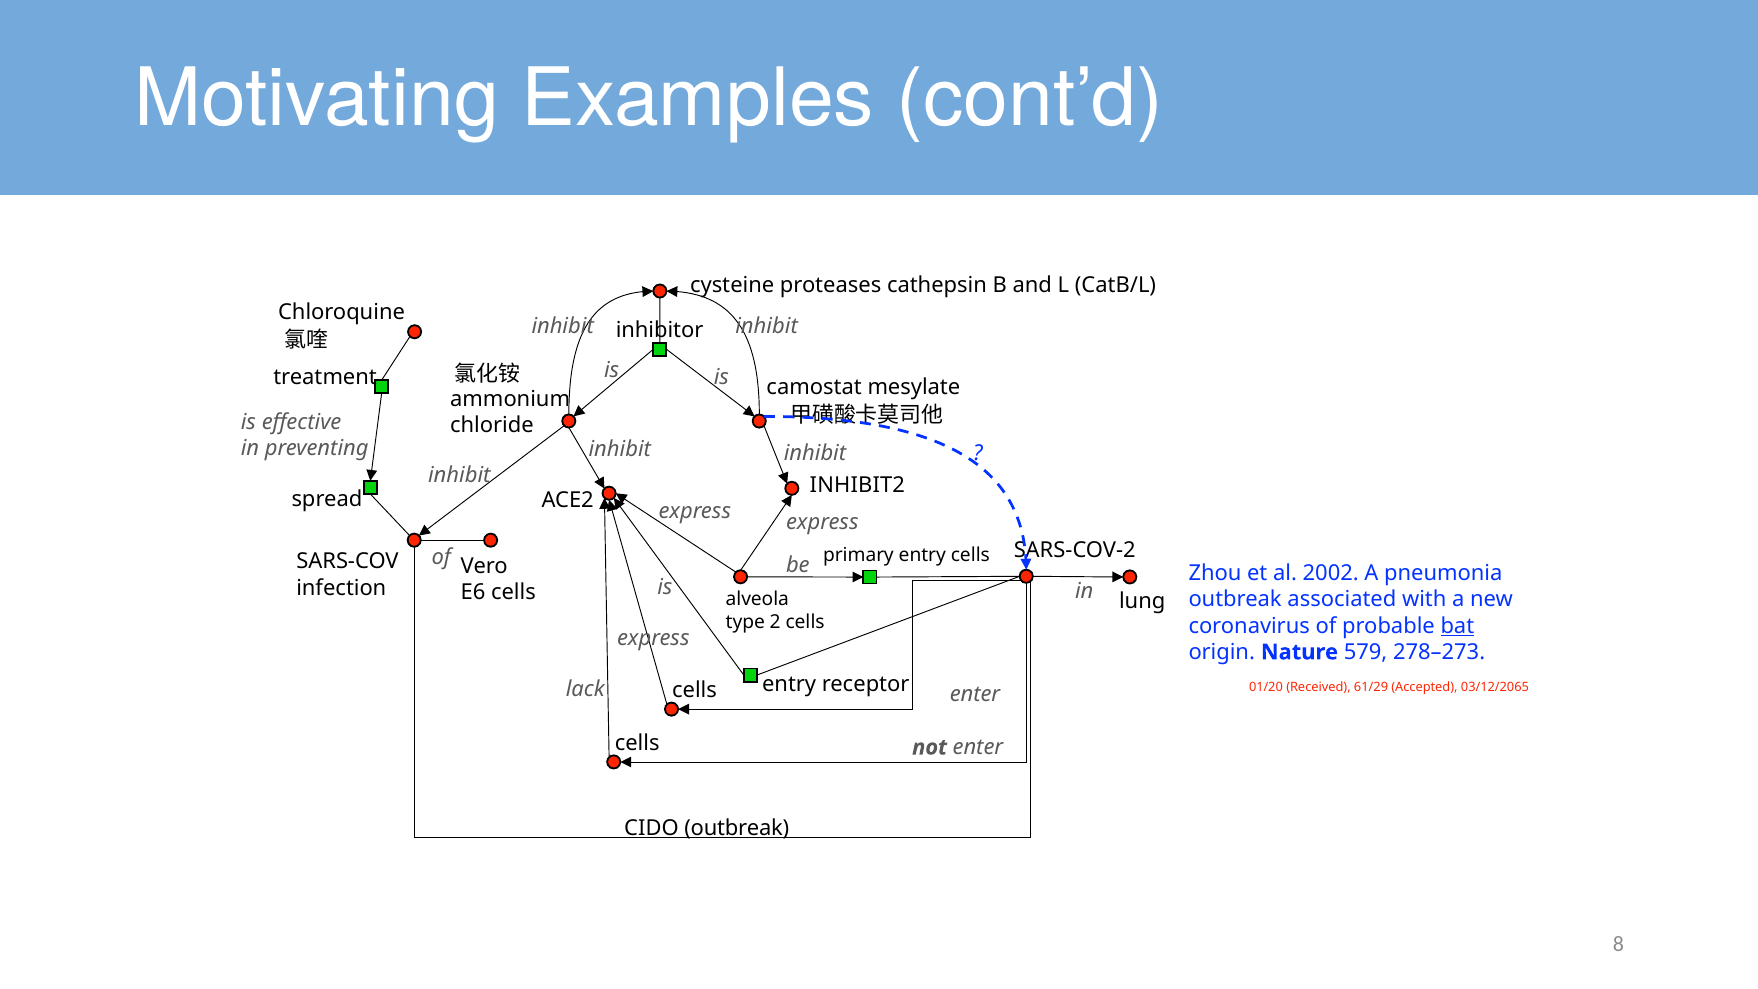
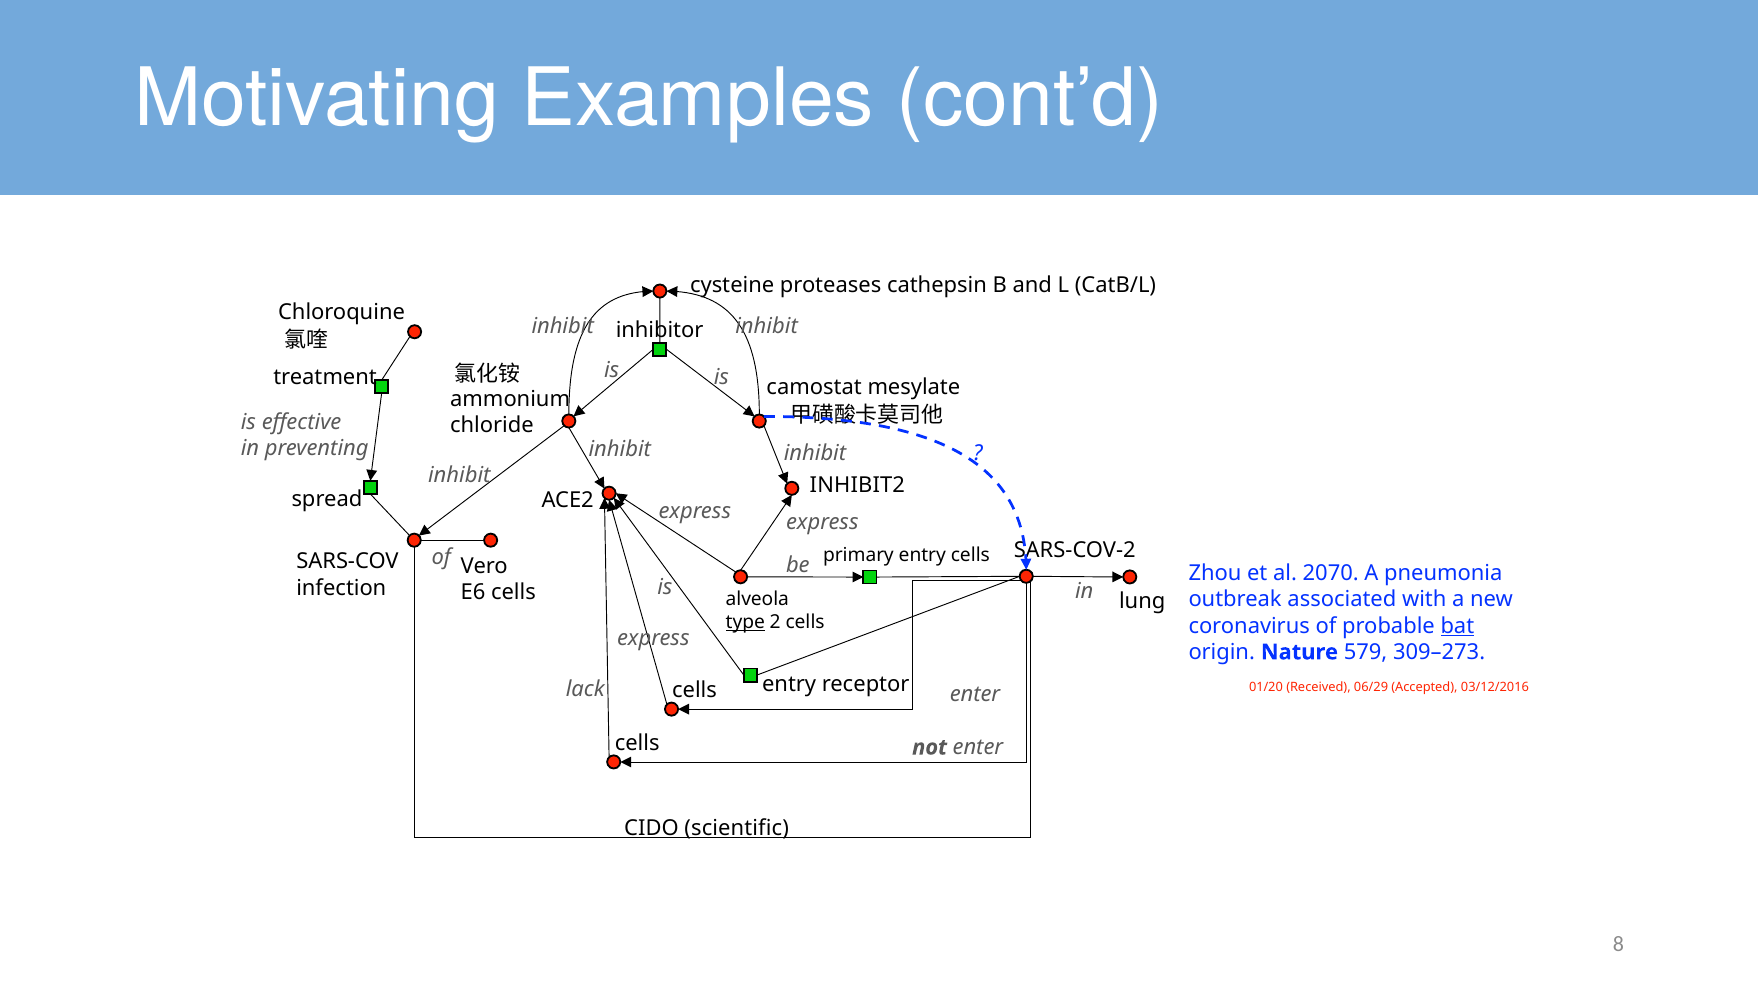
2002: 2002 -> 2070
type underline: none -> present
278–273: 278–273 -> 309–273
61/29: 61/29 -> 06/29
03/12/2065: 03/12/2065 -> 03/12/2016
CIDO outbreak: outbreak -> scientific
